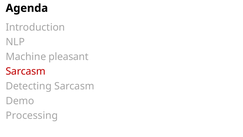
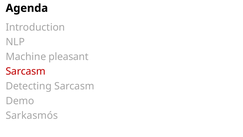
Processing: Processing -> Sarkasmós
